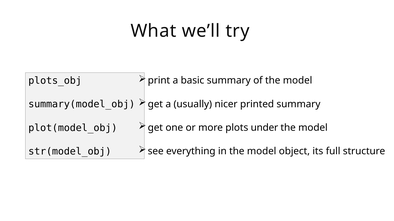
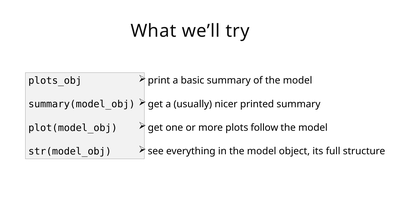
under: under -> follow
